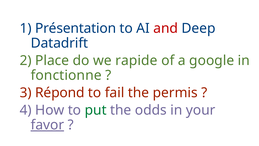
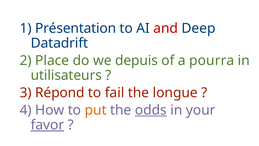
rapide: rapide -> depuis
google: google -> pourra
fonctionne: fonctionne -> utilisateurs
permis: permis -> longue
put colour: green -> orange
odds underline: none -> present
